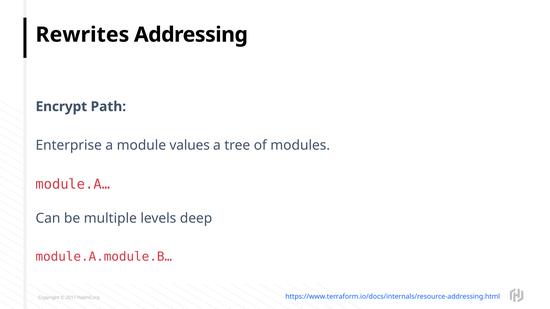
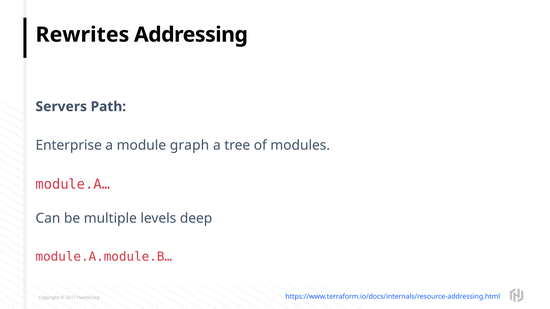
Encrypt: Encrypt -> Servers
values: values -> graph
